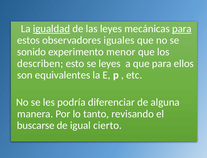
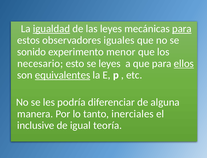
describen: describen -> necesario
ellos underline: none -> present
equivalentes underline: none -> present
revisando: revisando -> inerciales
buscarse: buscarse -> inclusive
cierto: cierto -> teoría
